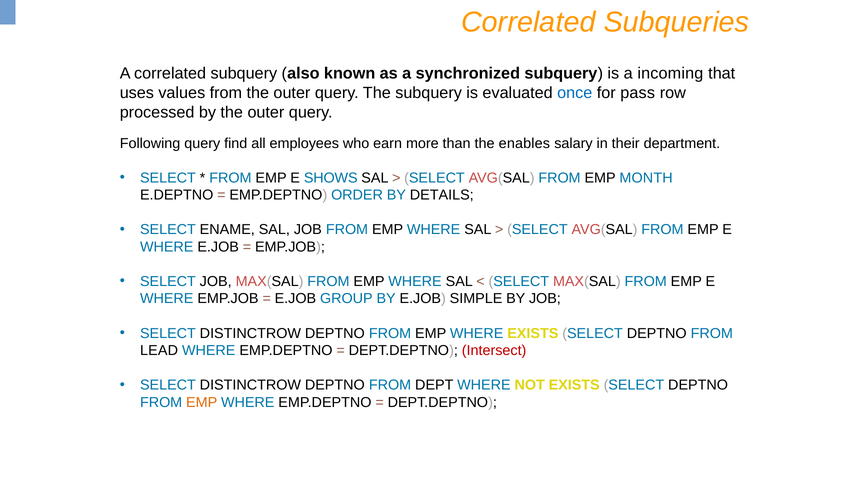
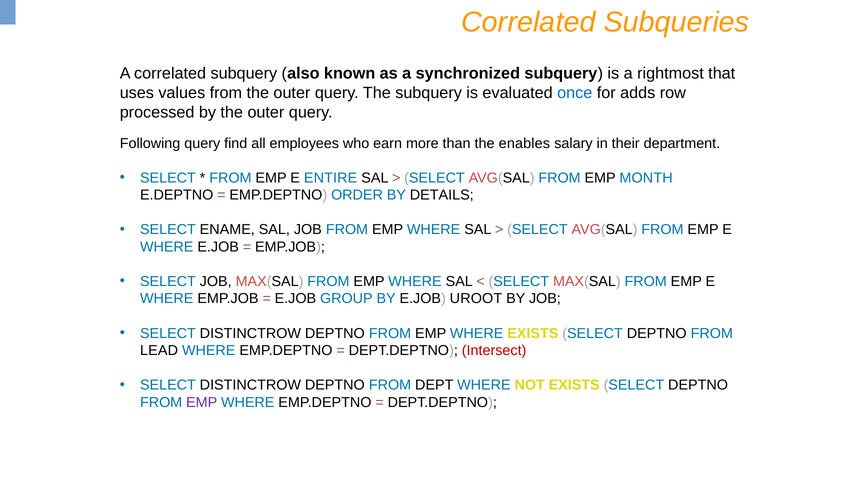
incoming: incoming -> rightmost
pass: pass -> adds
SHOWS: SHOWS -> ENTIRE
SIMPLE: SIMPLE -> UROOT
EMP at (202, 402) colour: orange -> purple
